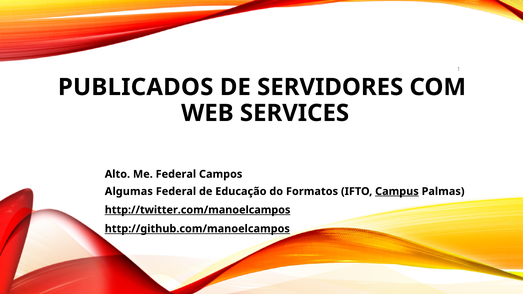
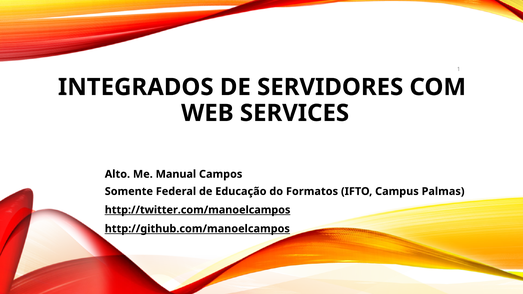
PUBLICADOS: PUBLICADOS -> INTEGRADOS
Me Federal: Federal -> Manual
Algumas: Algumas -> Somente
Campus underline: present -> none
